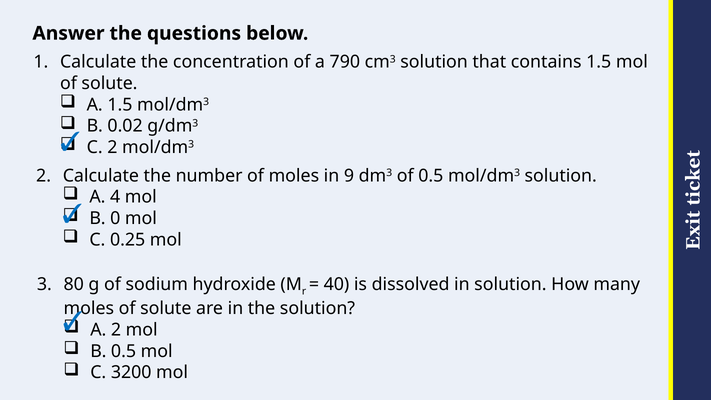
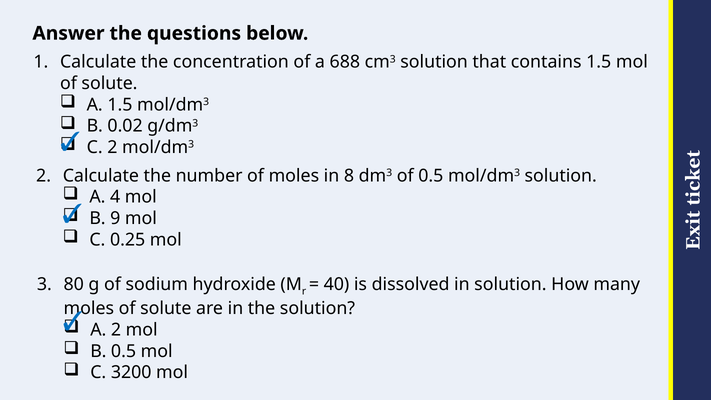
790: 790 -> 688
9: 9 -> 8
0: 0 -> 9
